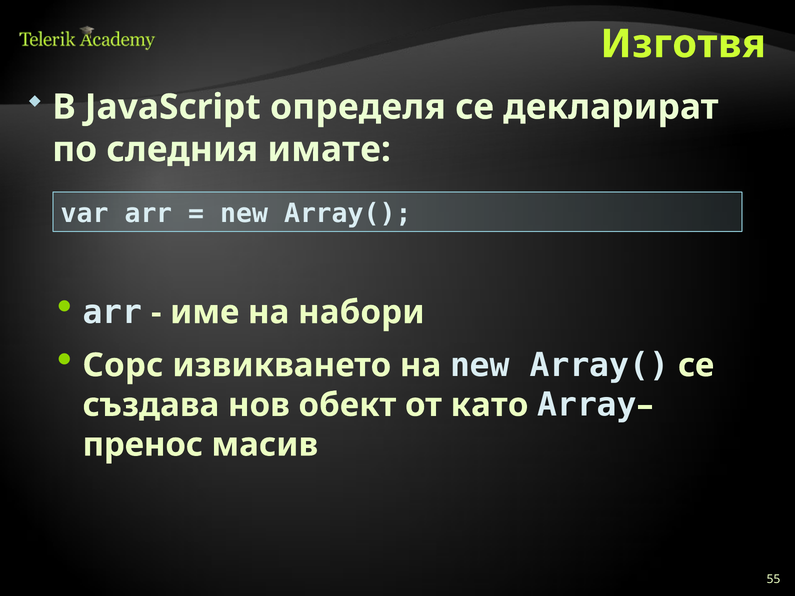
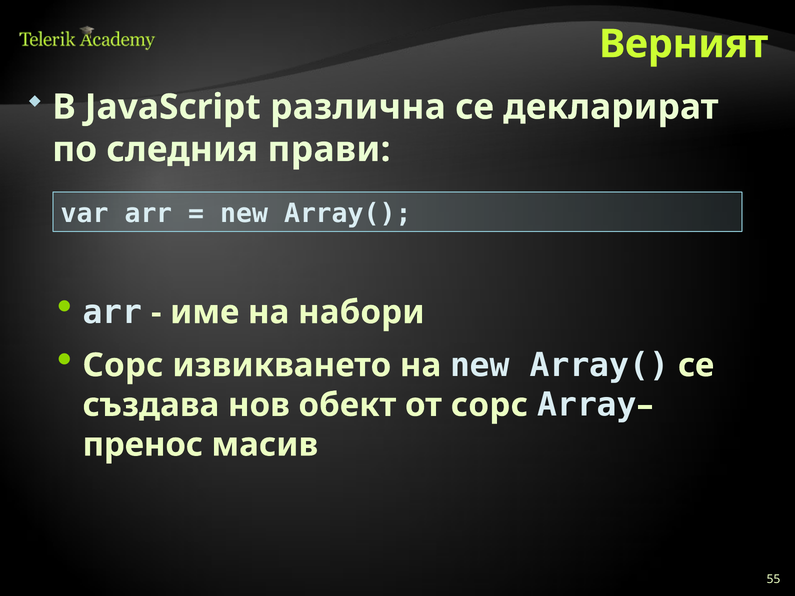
Изготвя: Изготвя -> Верният
определя: определя -> различна
имате: имате -> прави
от като: като -> сорс
